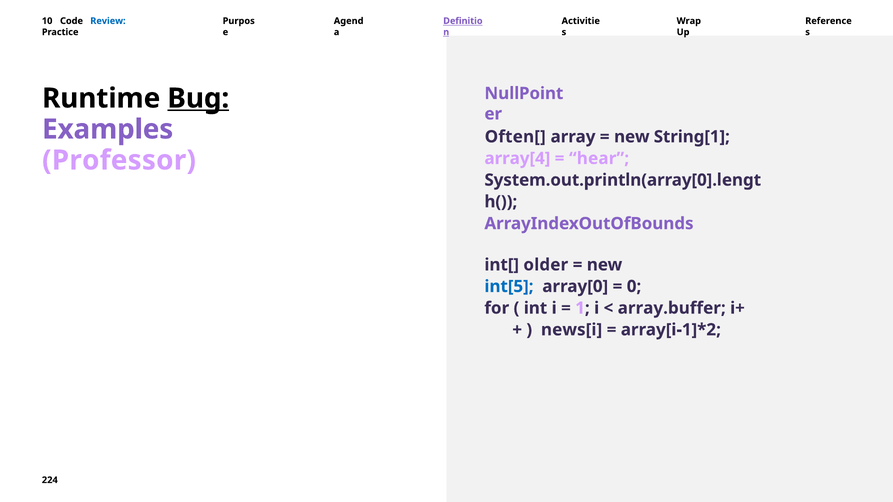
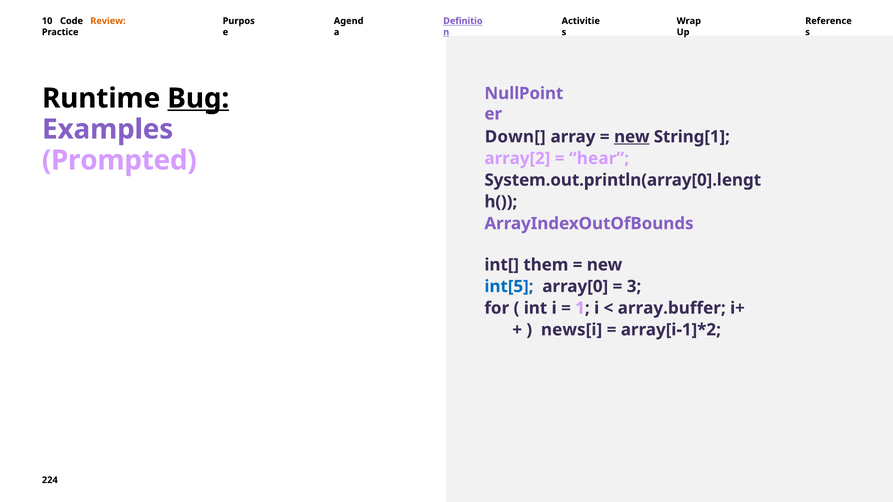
Review colour: blue -> orange
Often[: Often[ -> Down[
new at (632, 137) underline: none -> present
array[4: array[4 -> array[2
Professor: Professor -> Prompted
older: older -> them
0: 0 -> 3
